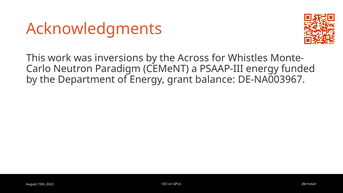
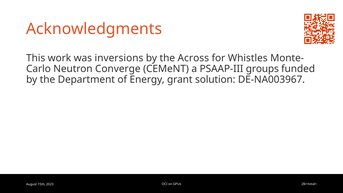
Paradigm: Paradigm -> Converge
PSAAP-III energy: energy -> groups
balance: balance -> solution
